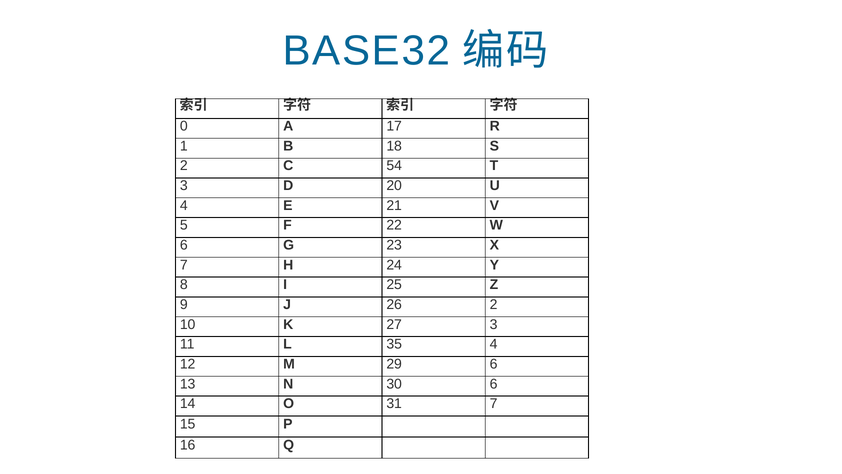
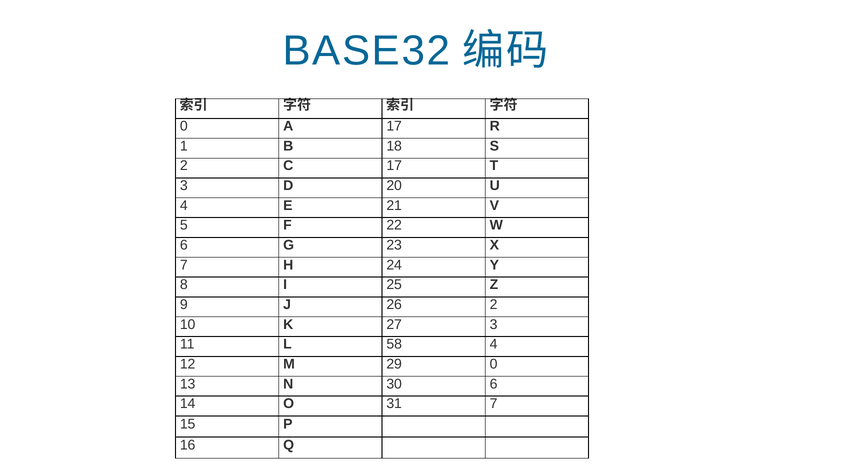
C 54: 54 -> 17
35: 35 -> 58
29 6: 6 -> 0
